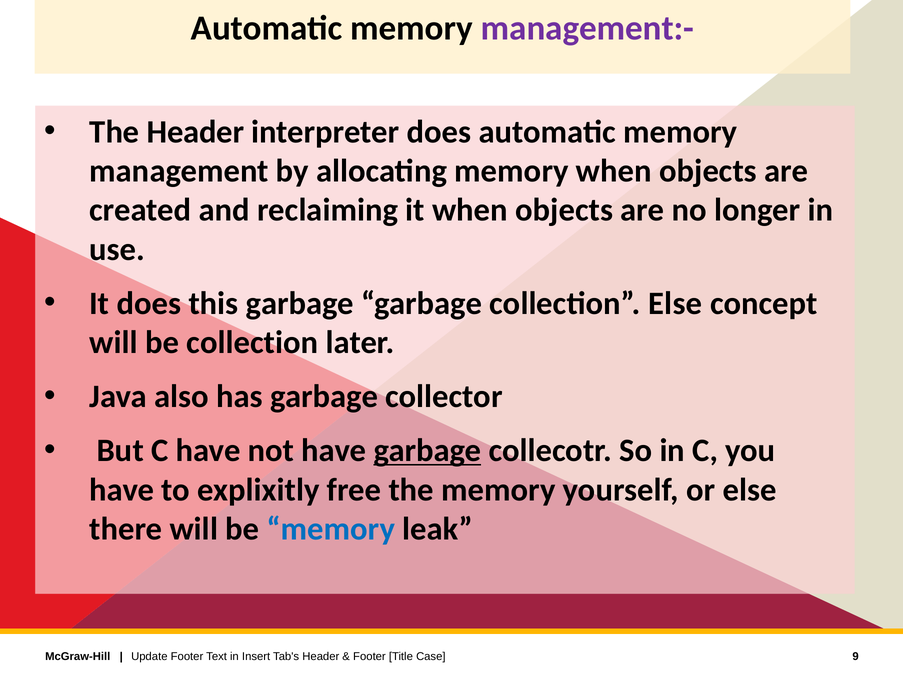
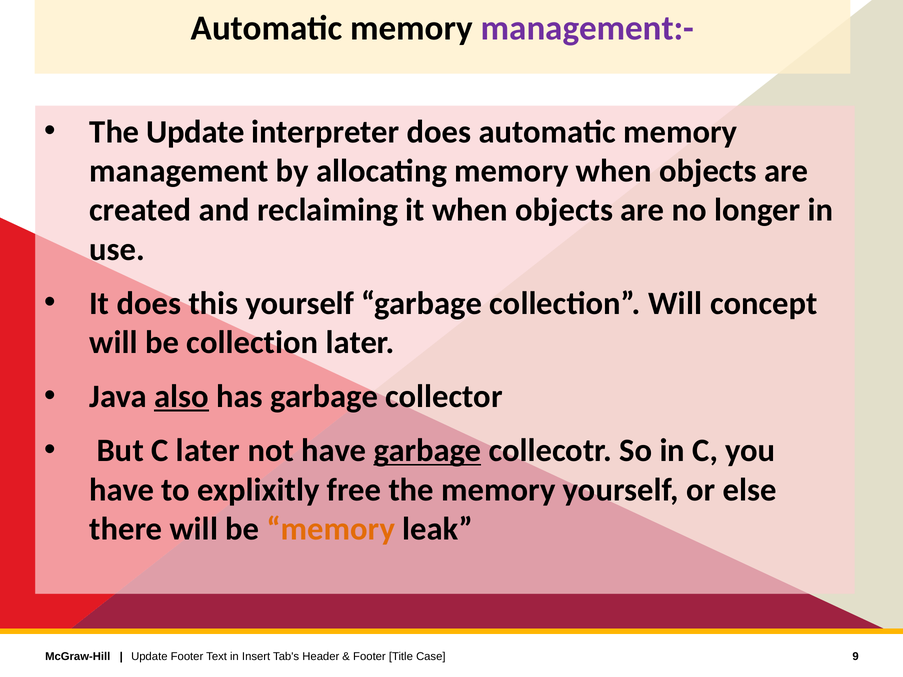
The Header: Header -> Update
this garbage: garbage -> yourself
collection Else: Else -> Will
also underline: none -> present
C have: have -> later
memory at (331, 529) colour: blue -> orange
